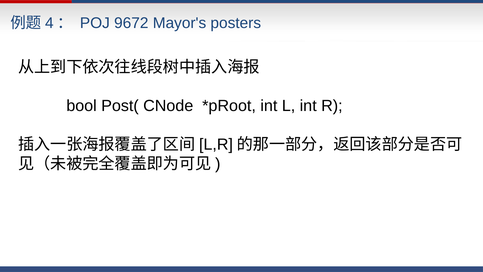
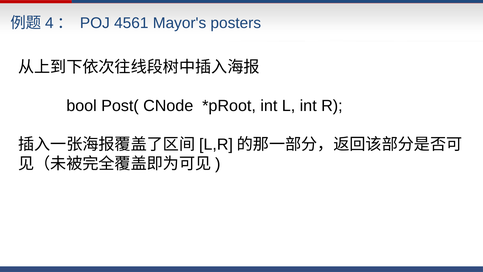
9672: 9672 -> 4561
